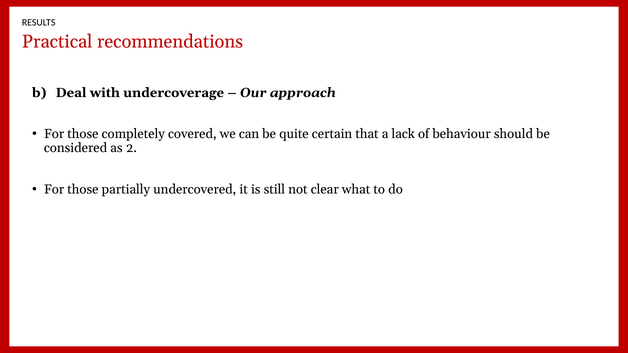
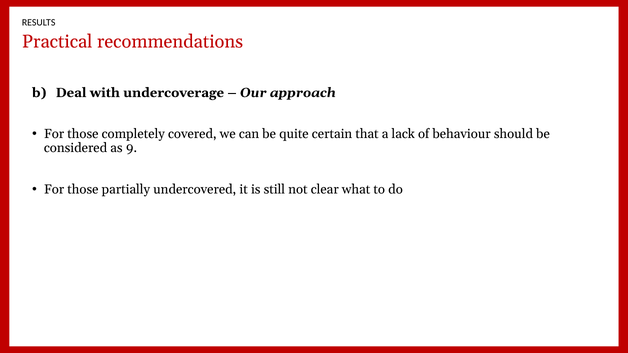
2: 2 -> 9
